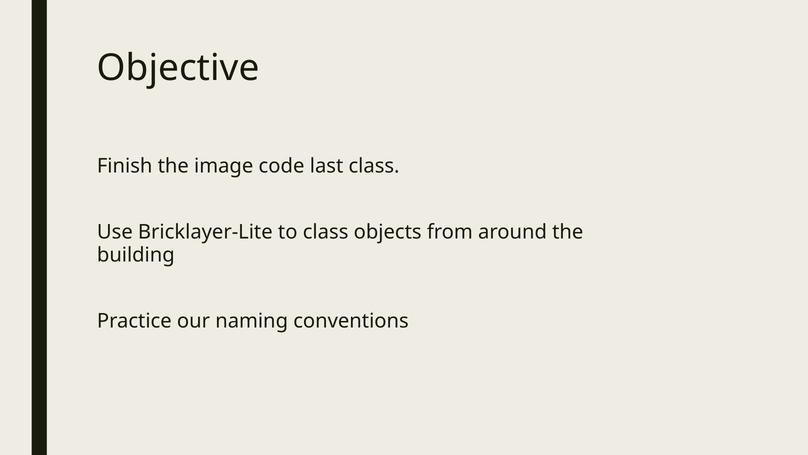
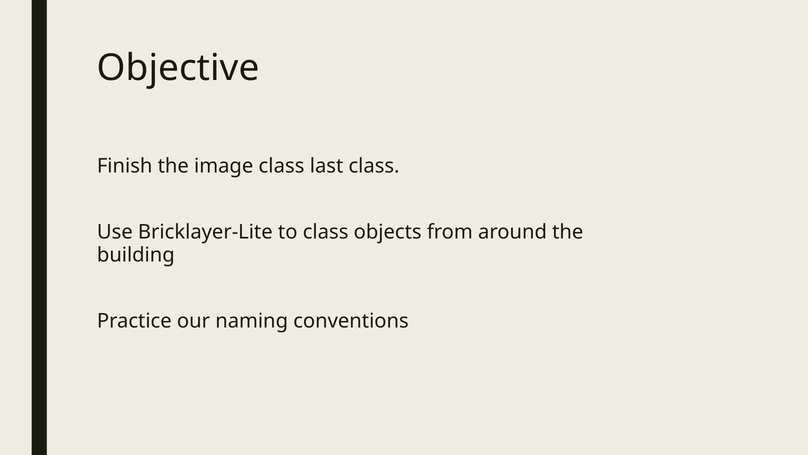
image code: code -> class
